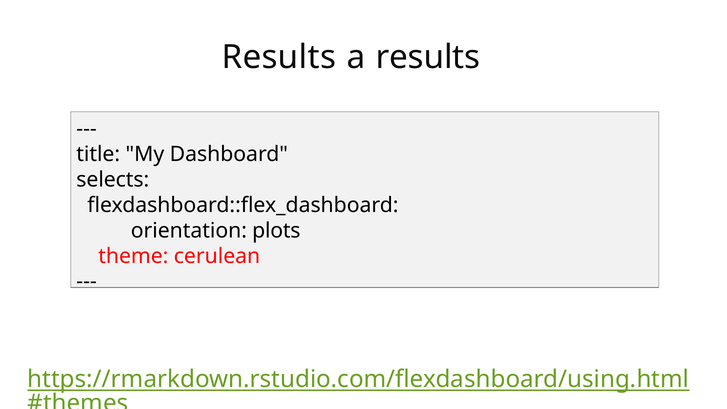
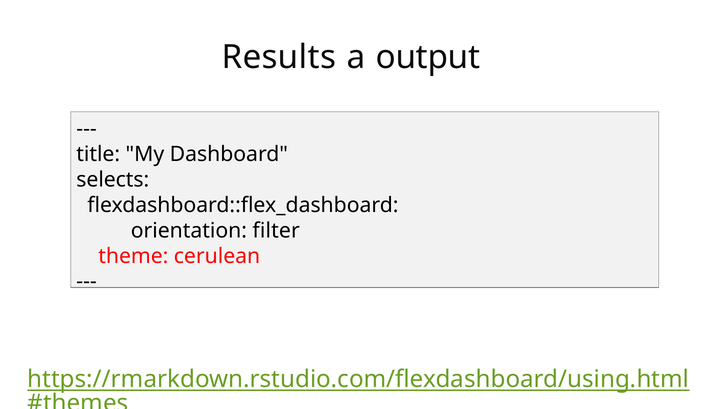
a results: results -> output
plots: plots -> filter
